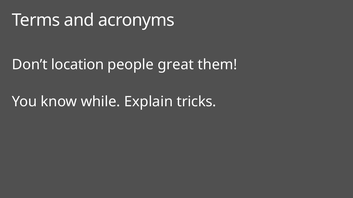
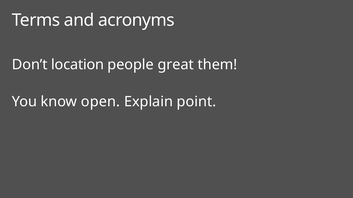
while: while -> open
tricks: tricks -> point
